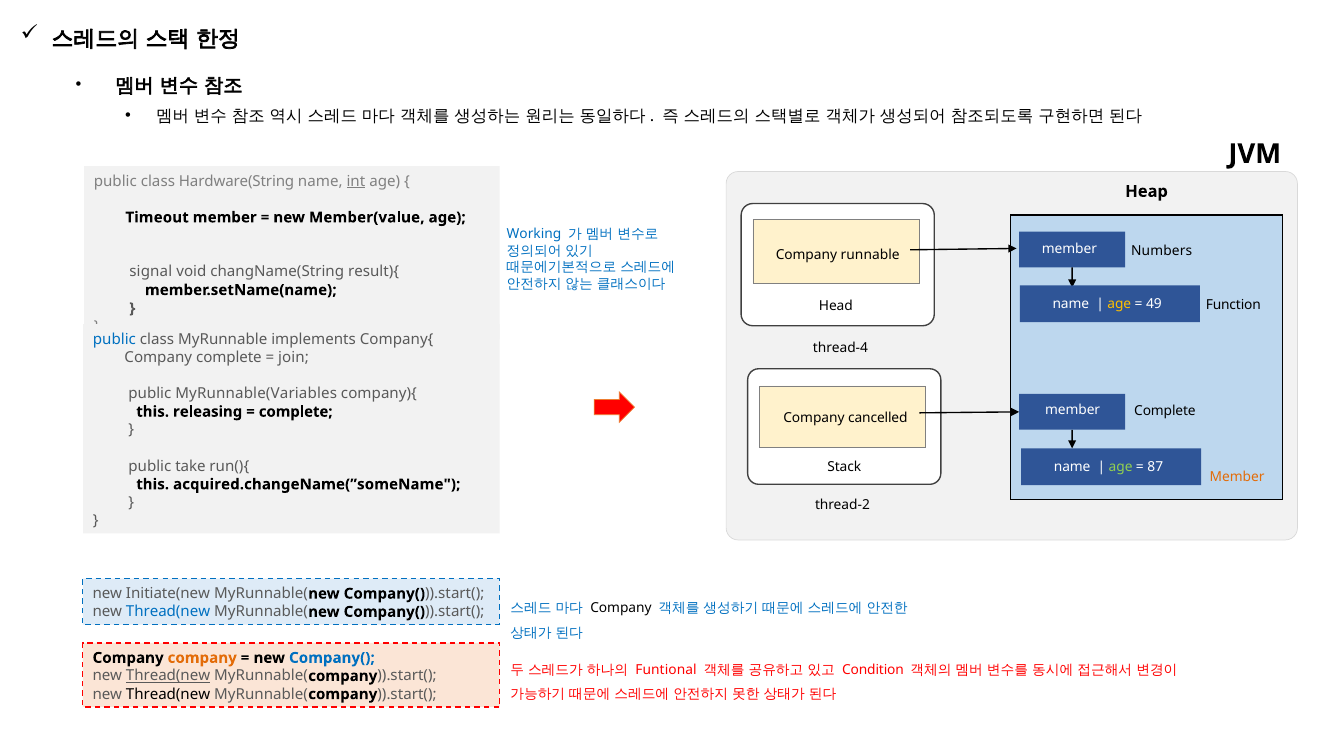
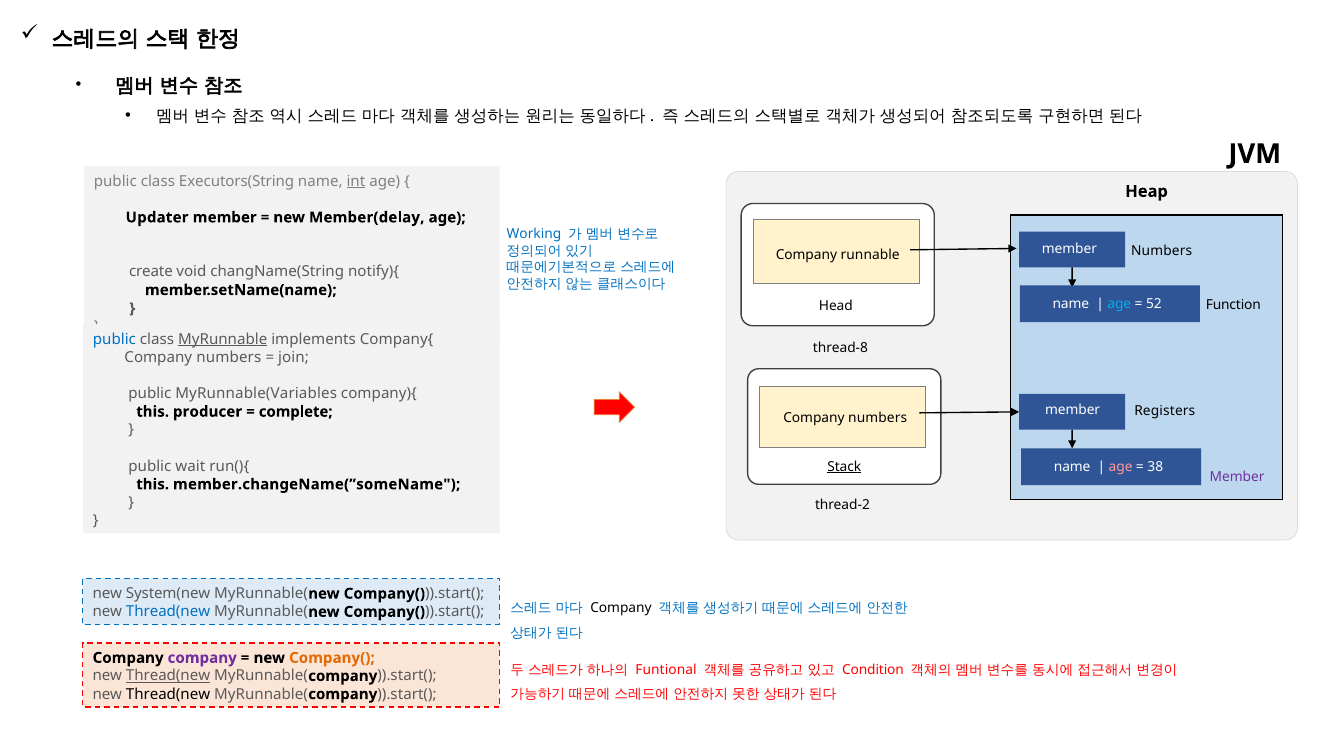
Hardware(String: Hardware(String -> Executors(String
Timeout: Timeout -> Updater
Member(value: Member(value -> Member(delay
signal: signal -> create
result){: result){ -> notify){
age at (1119, 305) colour: yellow -> light blue
49: 49 -> 52
MyRunnable underline: none -> present
thread-4: thread-4 -> thread-8
complete at (229, 357): complete -> numbers
Complete at (1165, 412): Complete -> Registers
releasing: releasing -> producer
cancelled at (878, 418): cancelled -> numbers
take: take -> wait
Stack underline: none -> present
age at (1121, 468) colour: light green -> pink
87: 87 -> 38
Member at (1237, 477) colour: orange -> purple
acquired.changeName(”someName: acquired.changeName(”someName -> member.changeName(”someName
Initiate(new: Initiate(new -> System(new
company at (202, 658) colour: orange -> purple
Company( colour: blue -> orange
